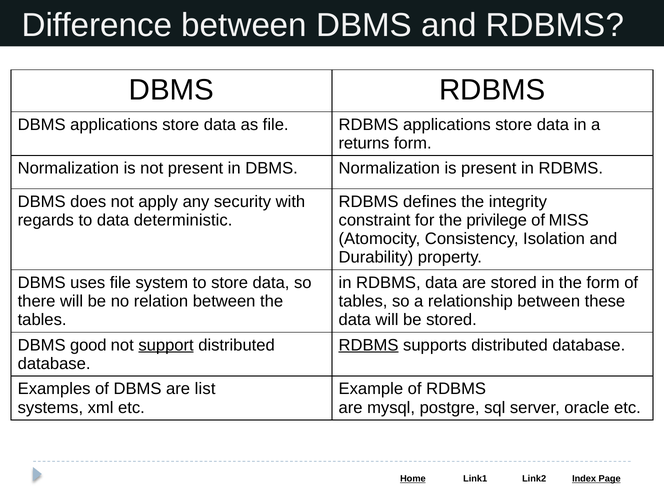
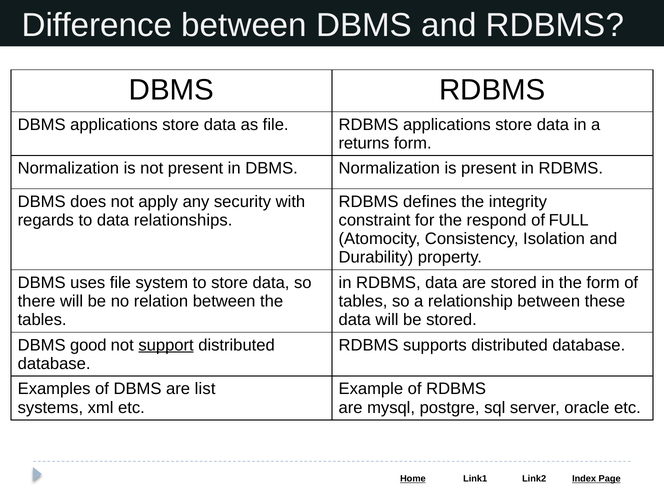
deterministic: deterministic -> relationships
privilege: privilege -> respond
MISS: MISS -> FULL
RDBMS at (369, 345) underline: present -> none
